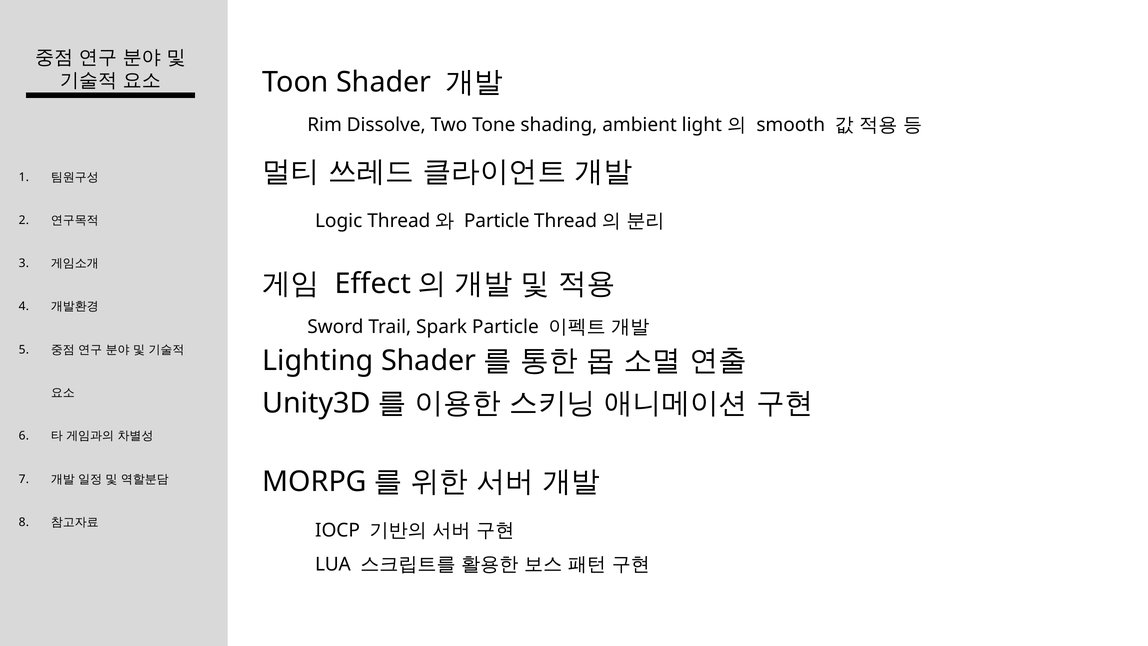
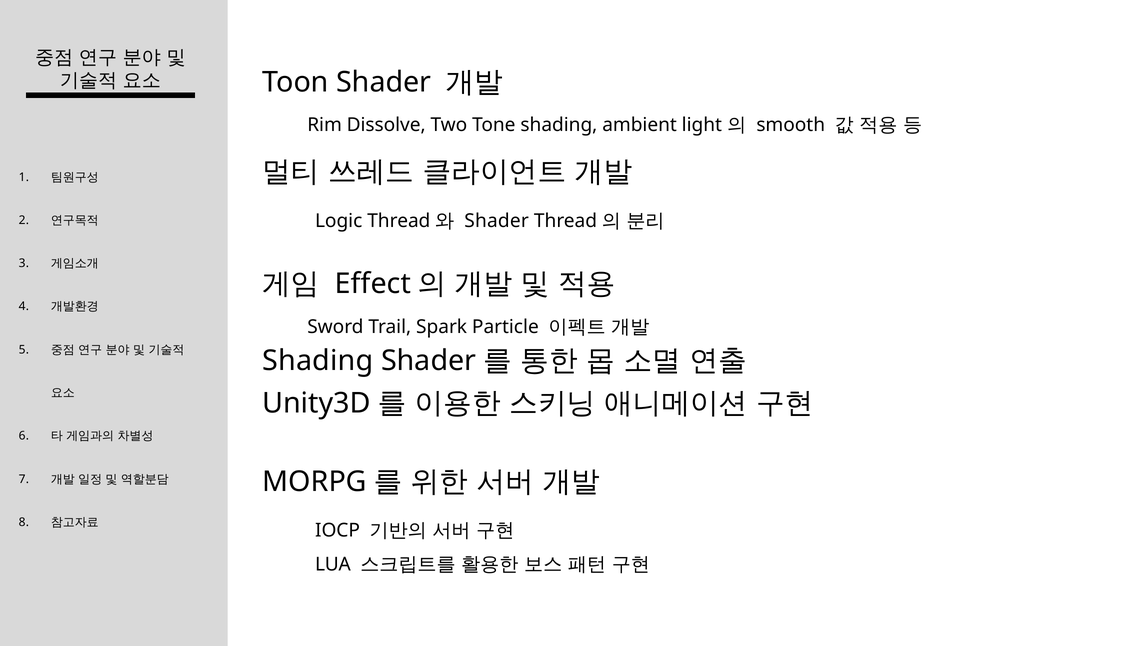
Particle at (497, 221): Particle -> Shader
Lighting at (318, 361): Lighting -> Shading
